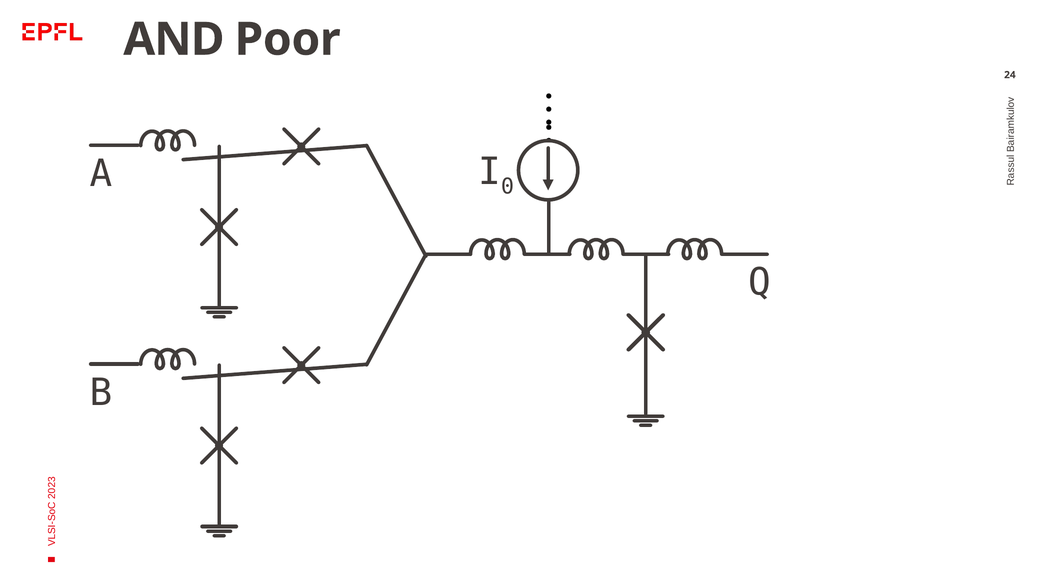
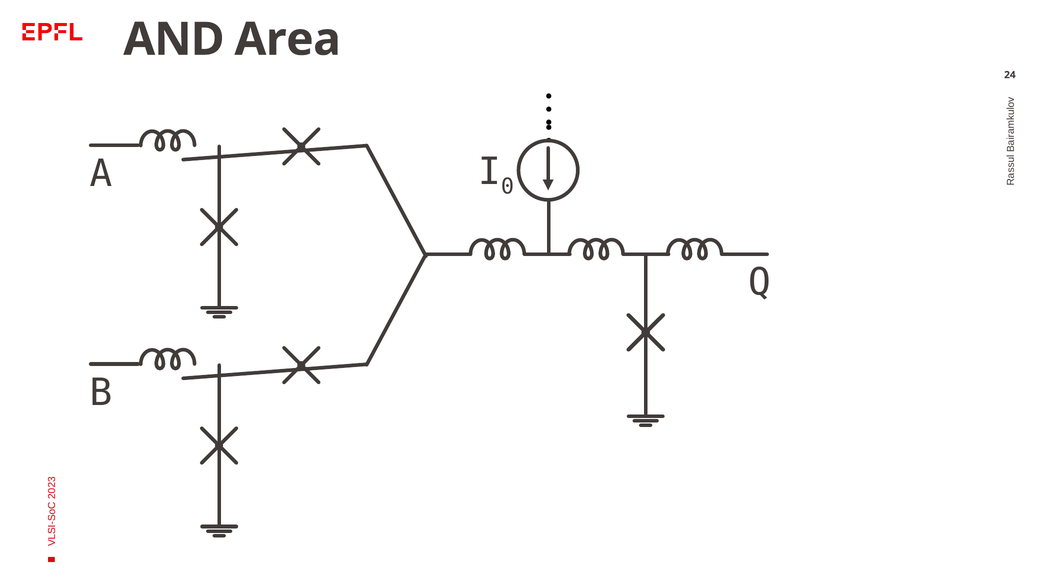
Poor: Poor -> Area
